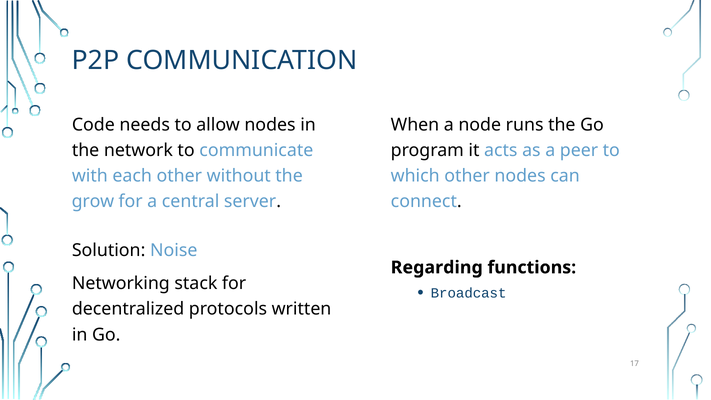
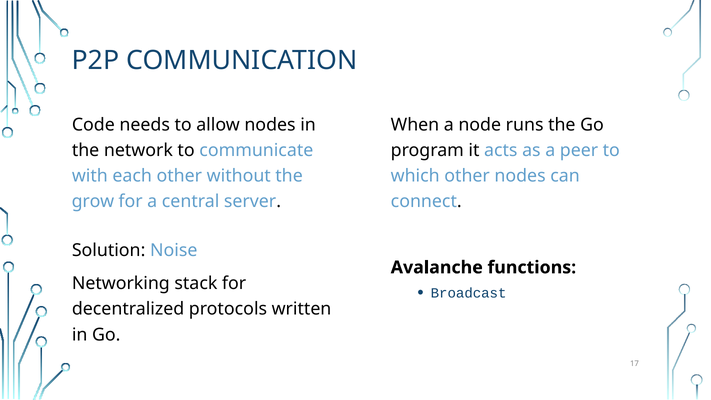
Regarding: Regarding -> Avalanche
